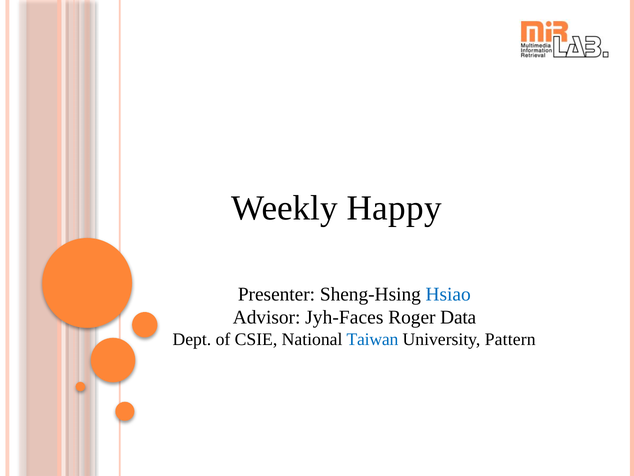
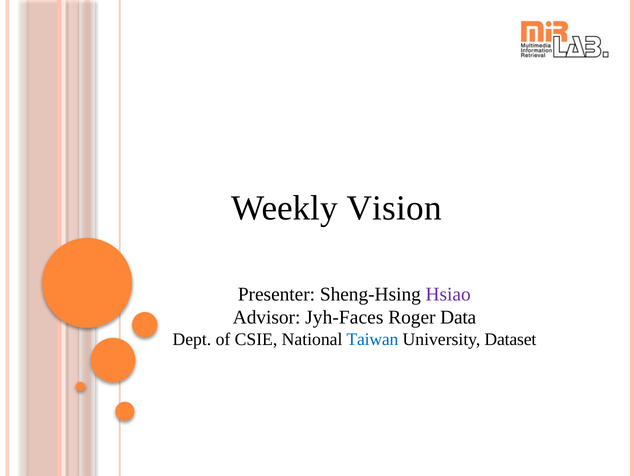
Happy: Happy -> Vision
Hsiao colour: blue -> purple
Pattern: Pattern -> Dataset
